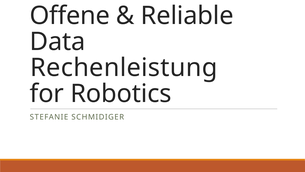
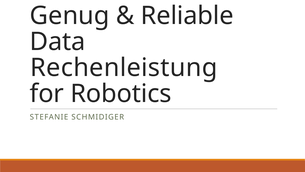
Offene: Offene -> Genug
